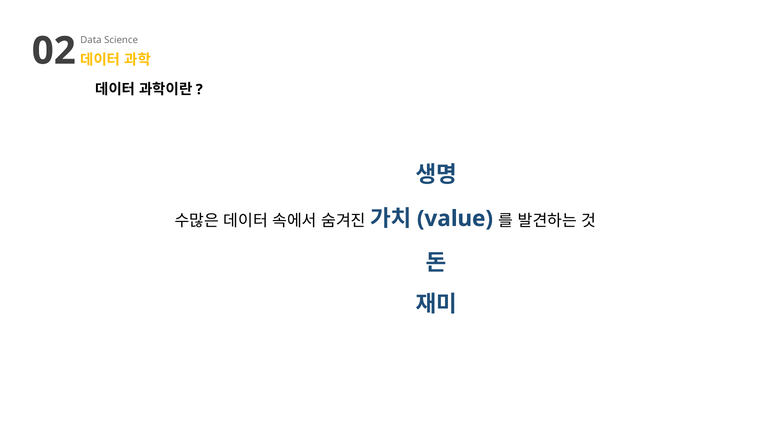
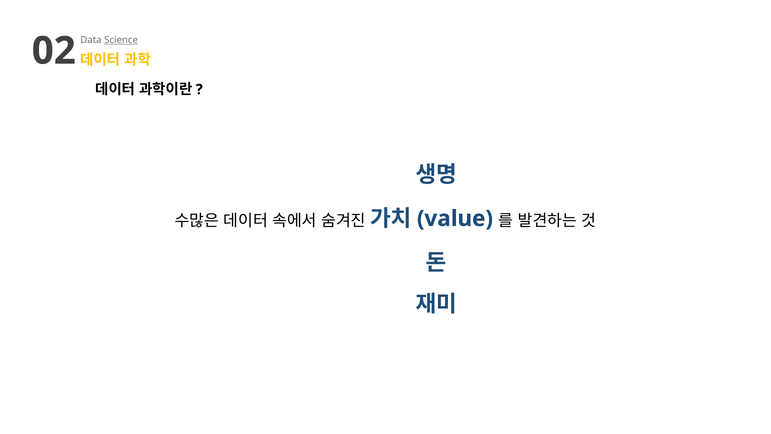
Science underline: none -> present
